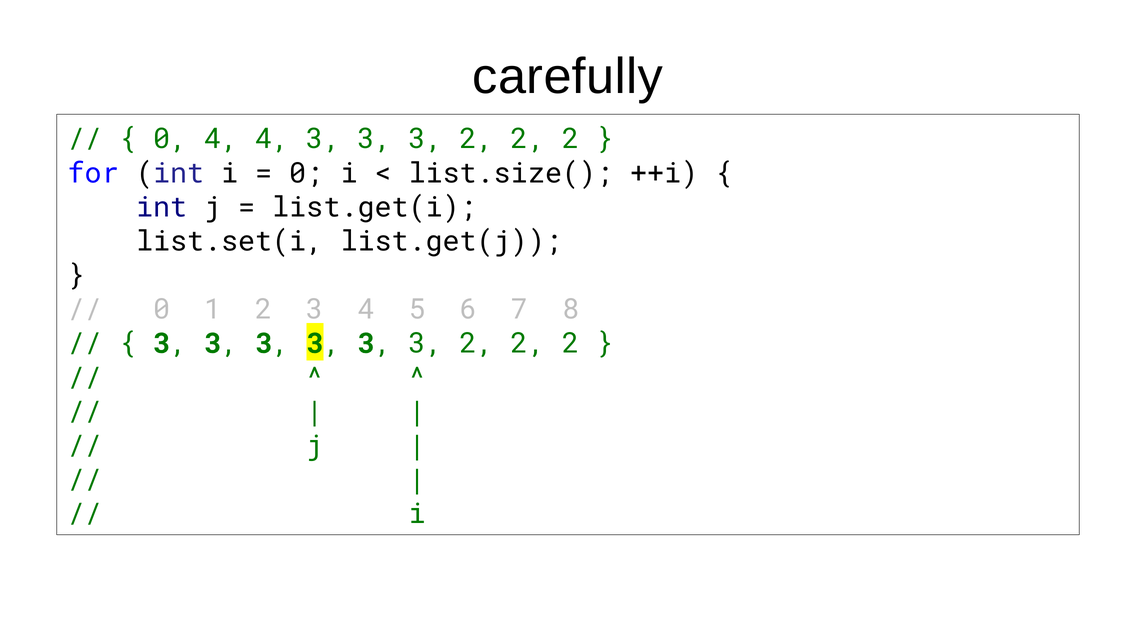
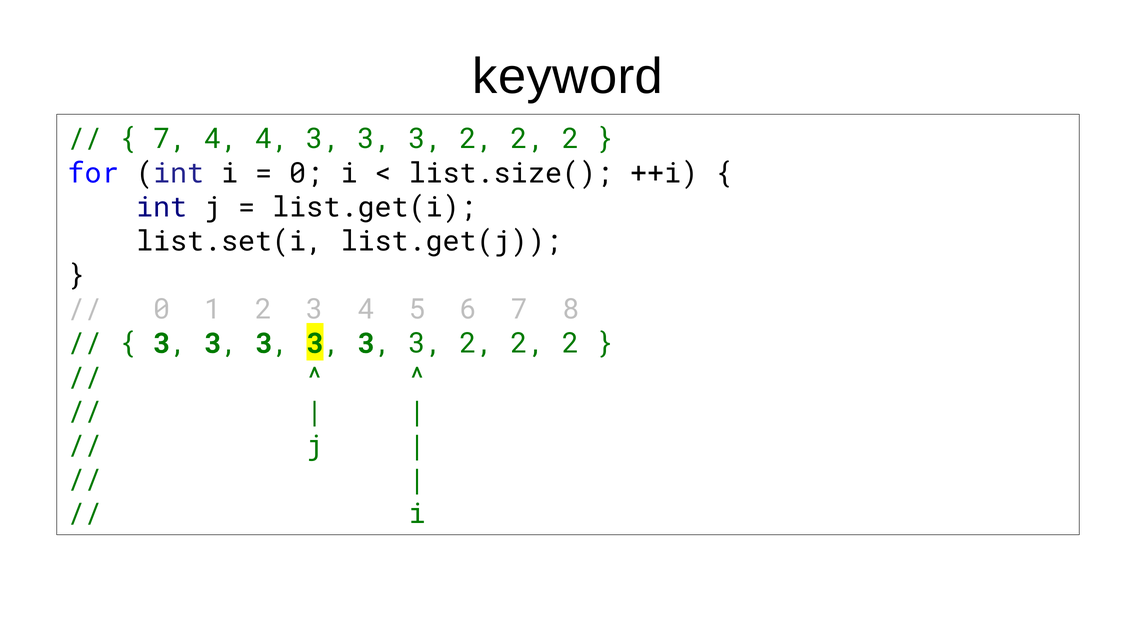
carefully: carefully -> keyword
0 at (170, 139): 0 -> 7
